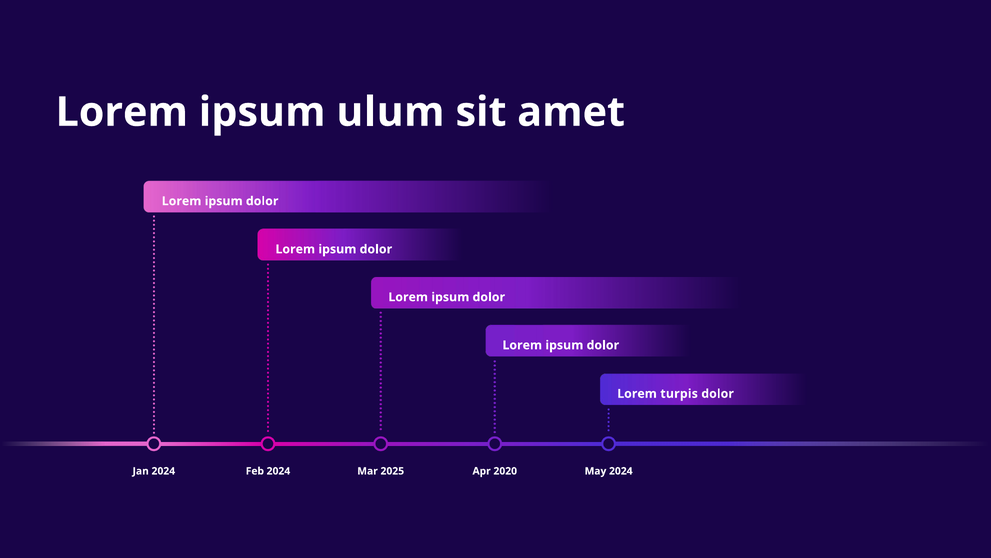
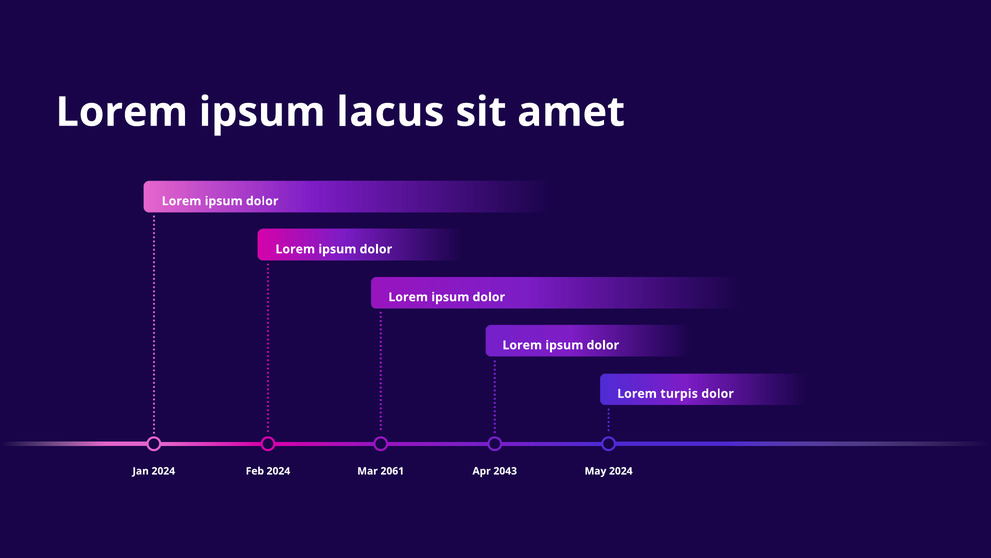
ulum: ulum -> lacus
2025: 2025 -> 2061
2020: 2020 -> 2043
